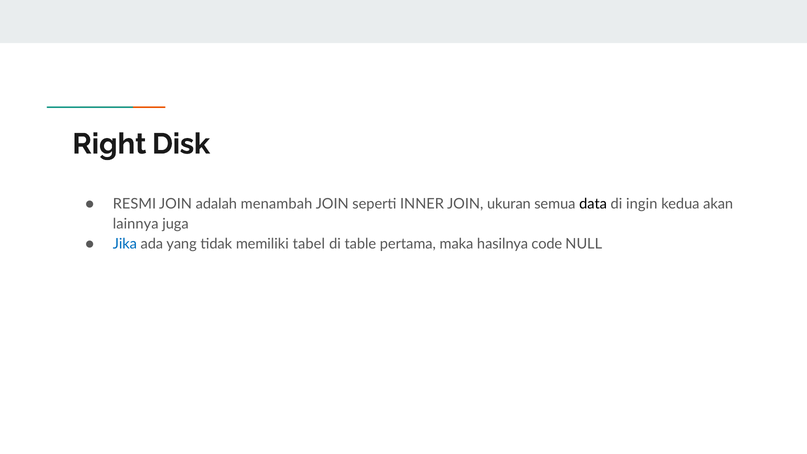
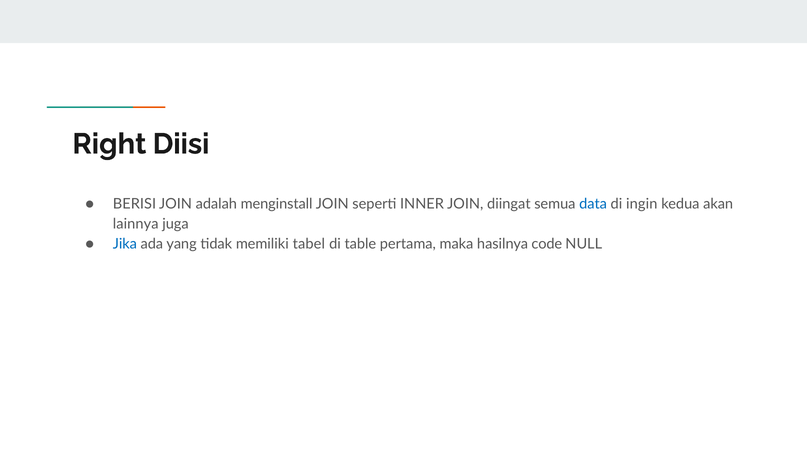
Disk: Disk -> Diisi
RESMI: RESMI -> BERISI
menambah: menambah -> menginstall
ukuran: ukuran -> diingat
data colour: black -> blue
